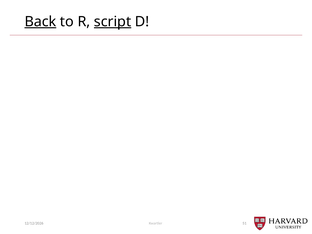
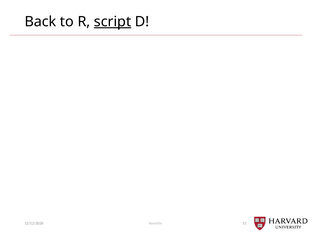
Back underline: present -> none
